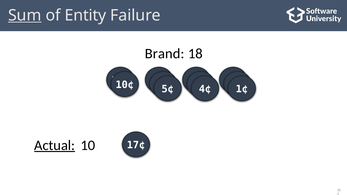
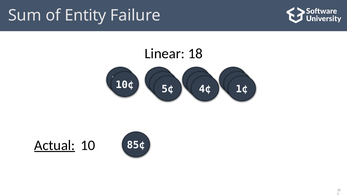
Sum underline: present -> none
Brand: Brand -> Linear
17¢: 17¢ -> 85¢
